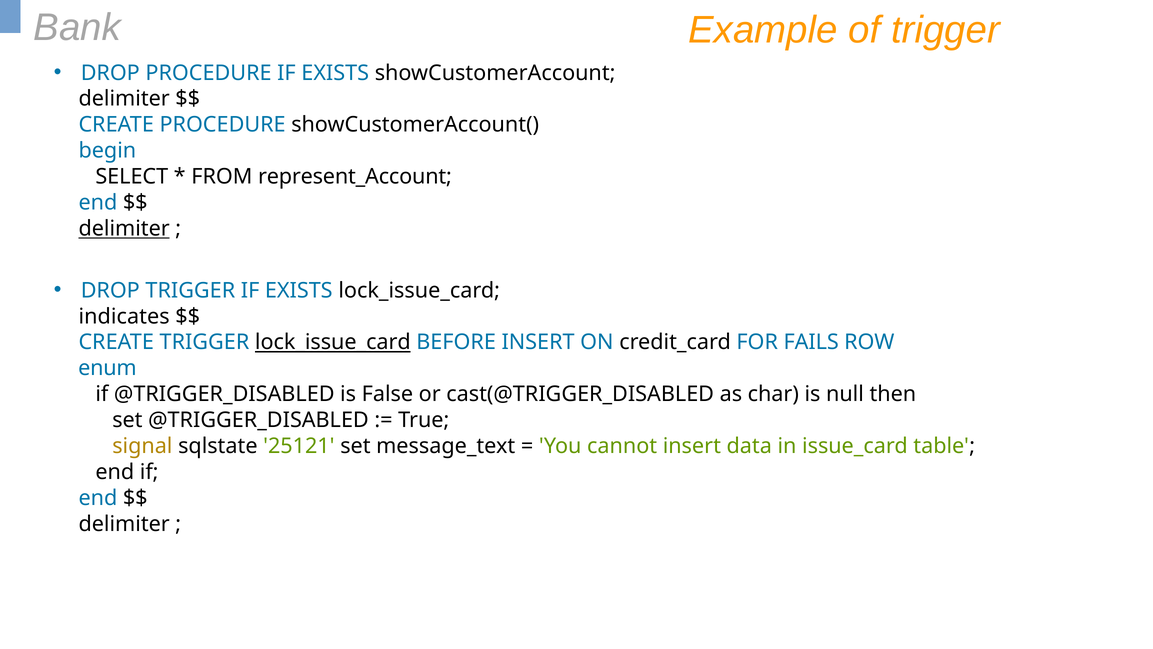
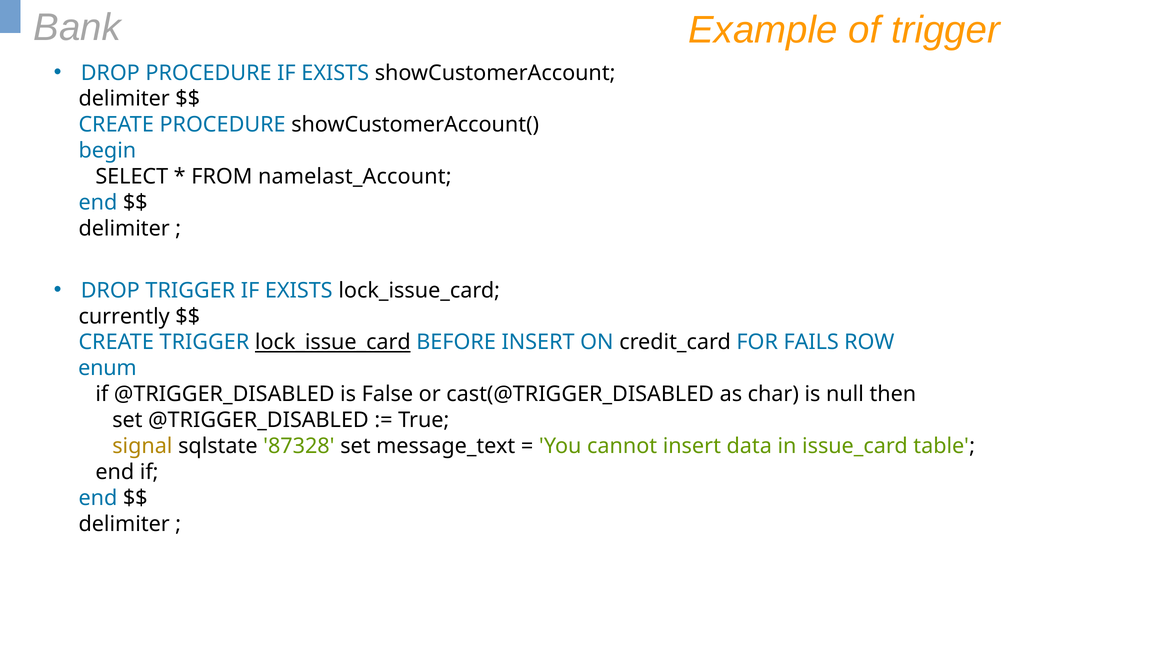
represent_Account: represent_Account -> namelast_Account
delimiter at (124, 228) underline: present -> none
indicates: indicates -> currently
25121: 25121 -> 87328
